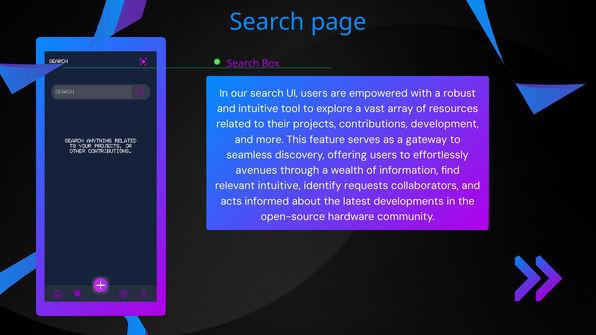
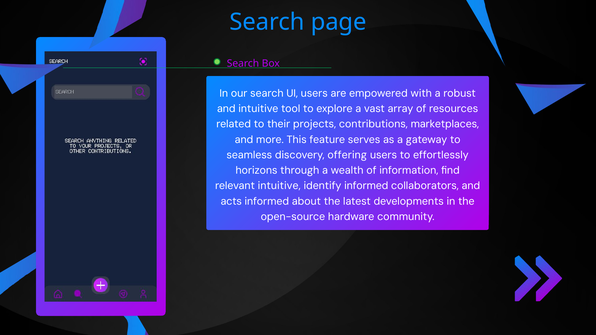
development: development -> marketplaces
avenues: avenues -> horizons
identify requests: requests -> informed
